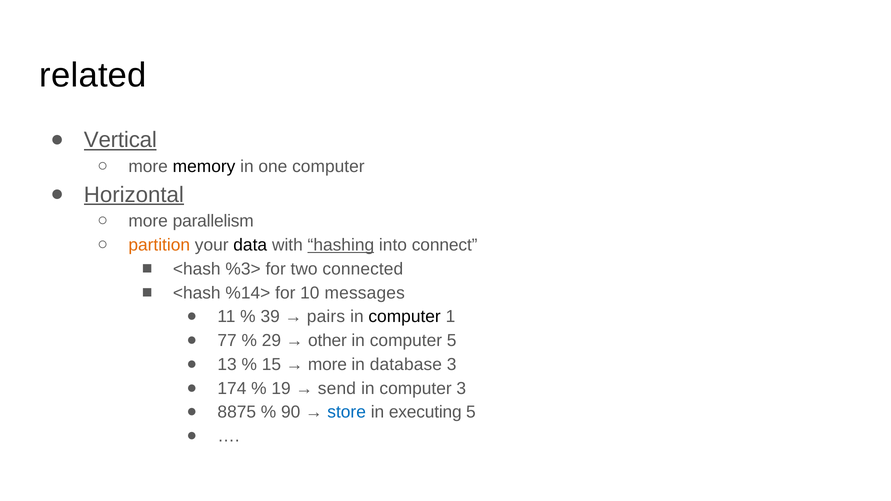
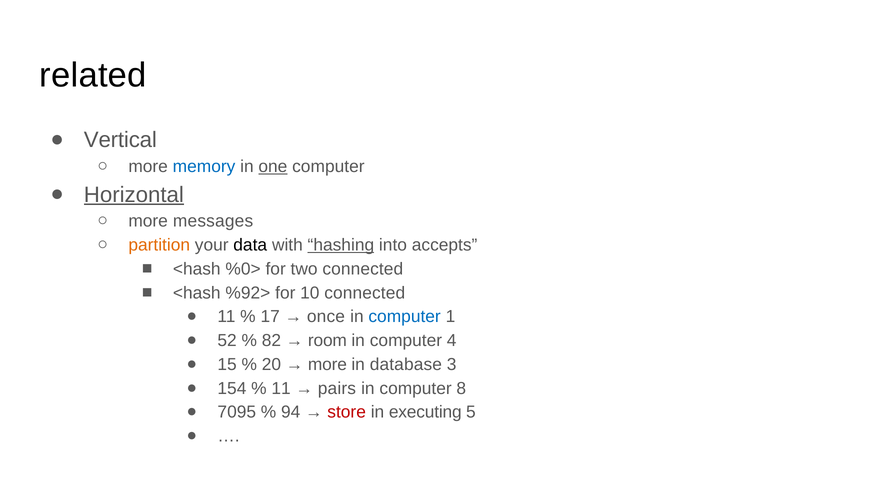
Vertical underline: present -> none
memory colour: black -> blue
one underline: none -> present
parallelism: parallelism -> messages
connect: connect -> accepts
%3>: %3> -> %0>
%14>: %14> -> %92>
10 messages: messages -> connected
39: 39 -> 17
pairs: pairs -> once
computer at (405, 317) colour: black -> blue
77: 77 -> 52
29: 29 -> 82
other: other -> room
computer 5: 5 -> 4
13: 13 -> 15
15: 15 -> 20
174: 174 -> 154
19 at (281, 388): 19 -> 11
send: send -> pairs
computer 3: 3 -> 8
8875: 8875 -> 7095
90: 90 -> 94
store colour: blue -> red
